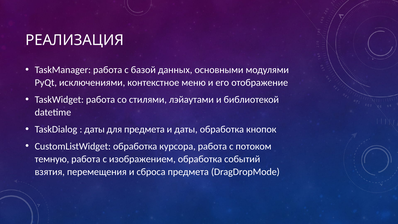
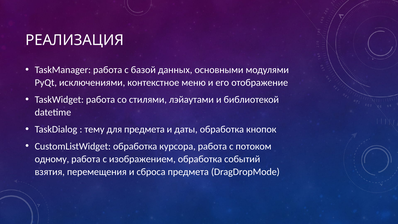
даты at (95, 129): даты -> тему
темную: темную -> одному
